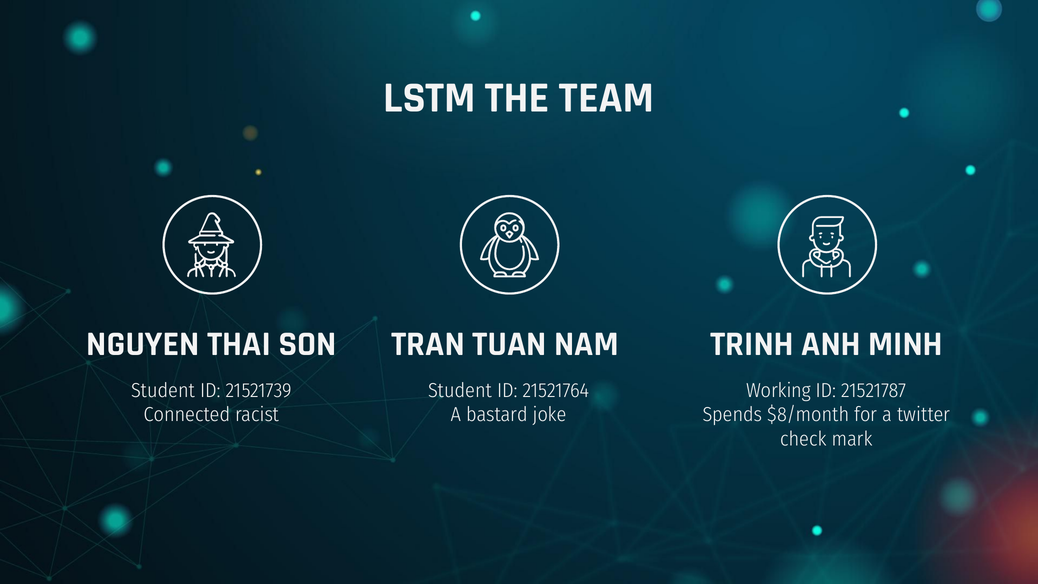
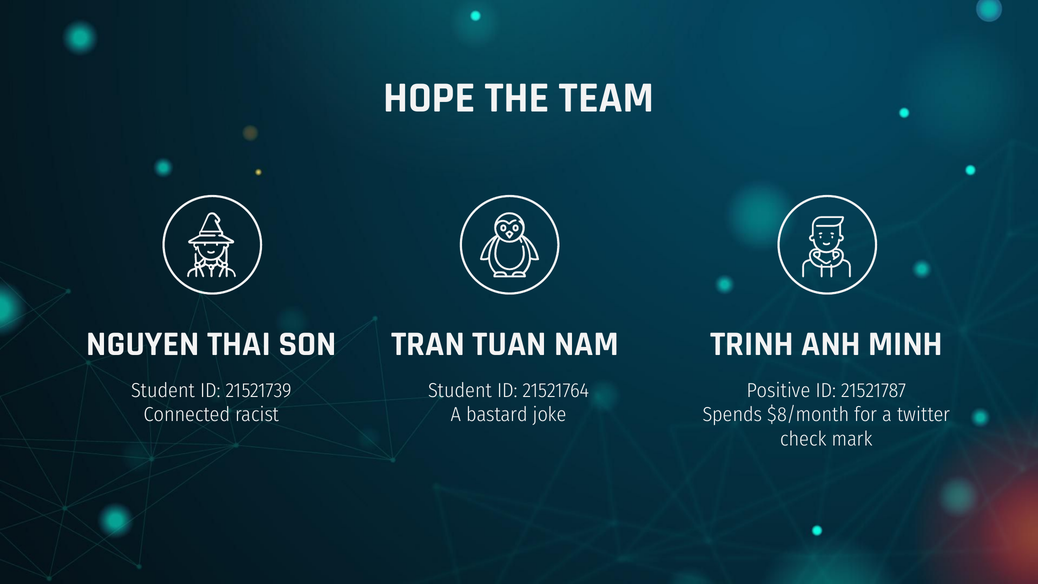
LSTM: LSTM -> HOPE
Working: Working -> Positive
